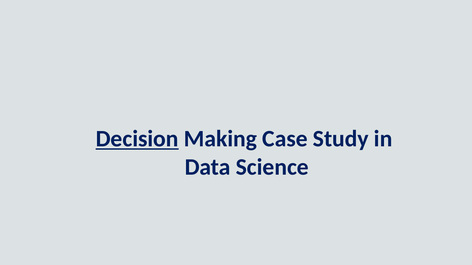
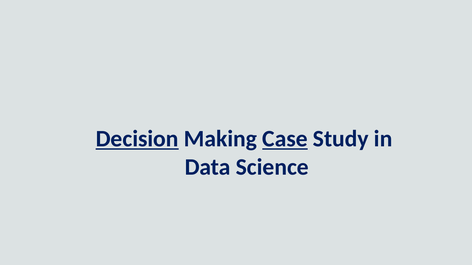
Case underline: none -> present
